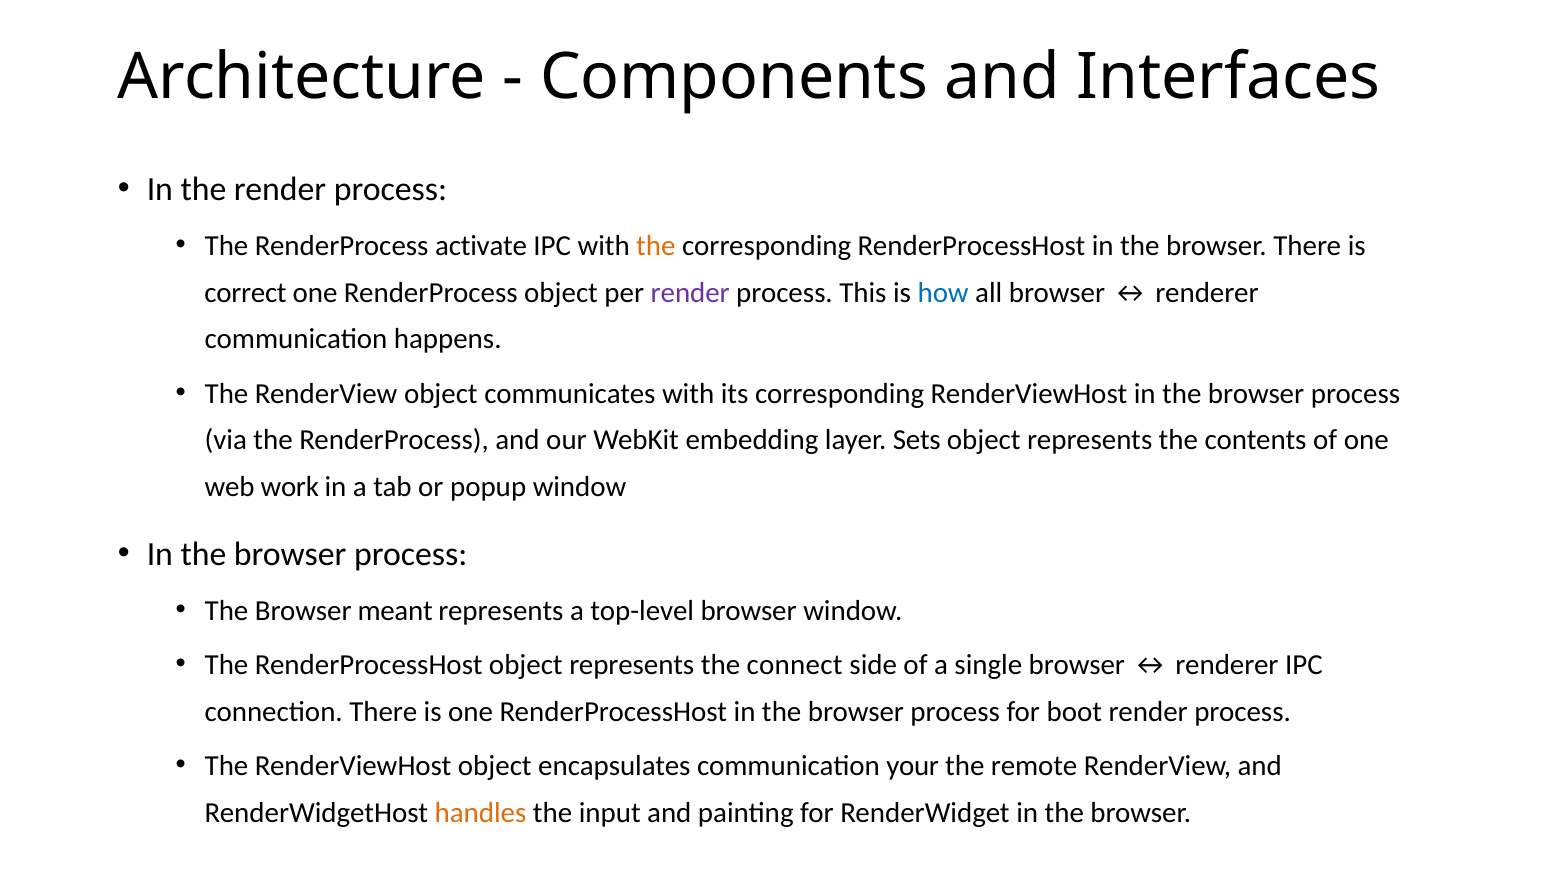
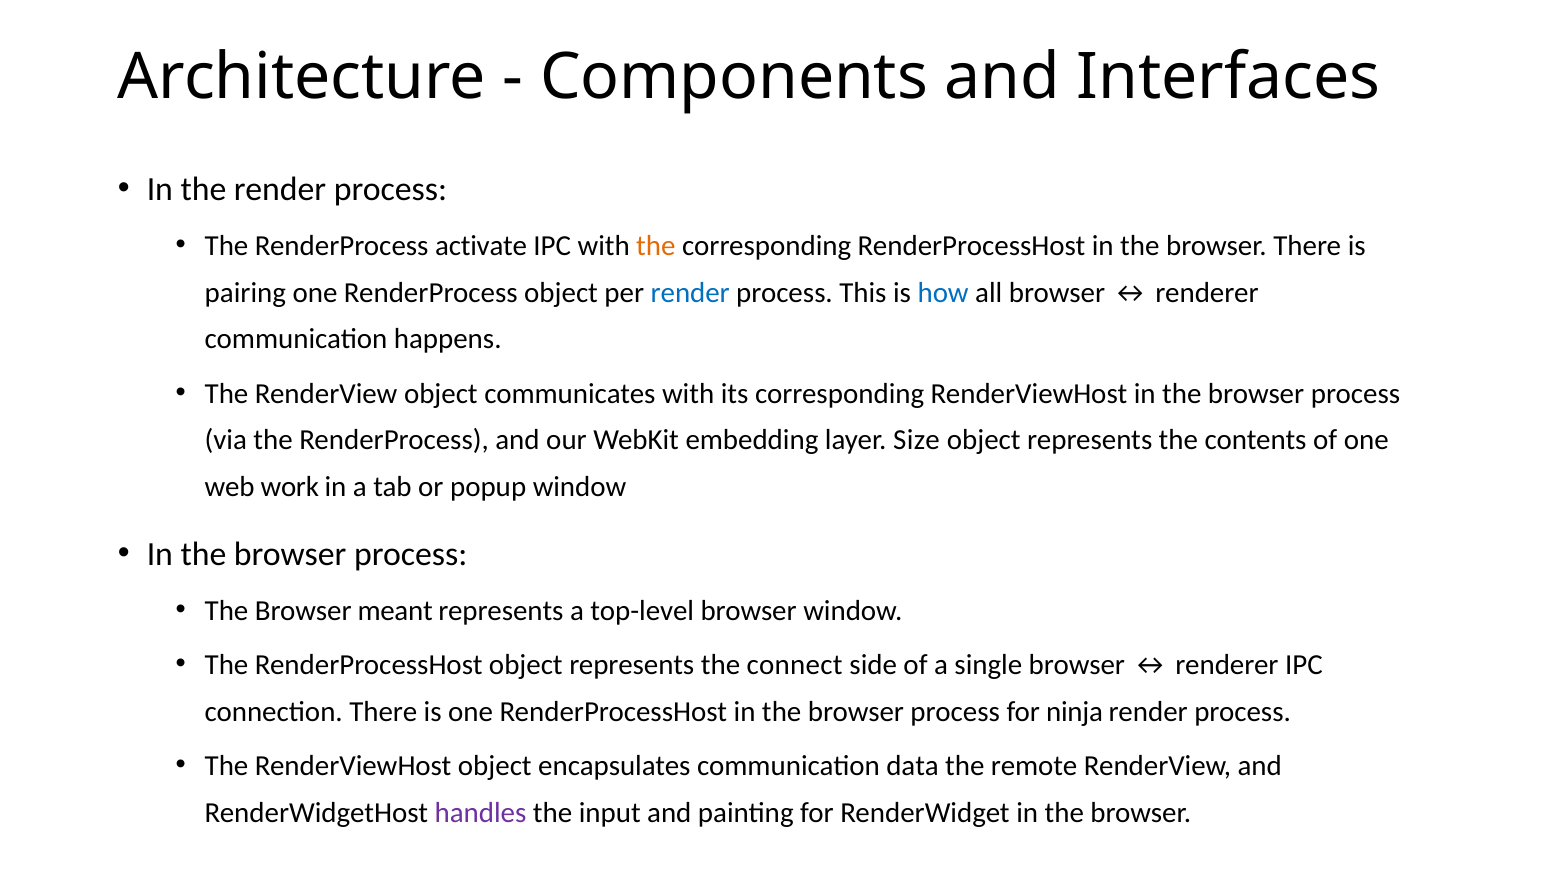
correct: correct -> pairing
render at (690, 292) colour: purple -> blue
Sets: Sets -> Size
boot: boot -> ninja
your: your -> data
handles colour: orange -> purple
